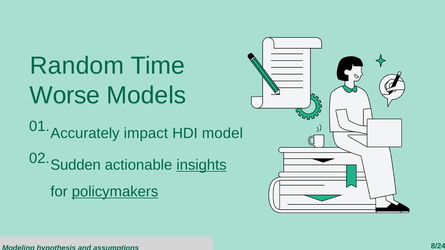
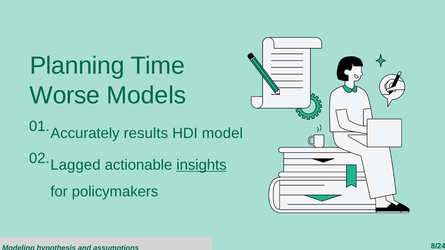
Random: Random -> Planning
impact: impact -> results
Sudden: Sudden -> Lagged
policymakers underline: present -> none
